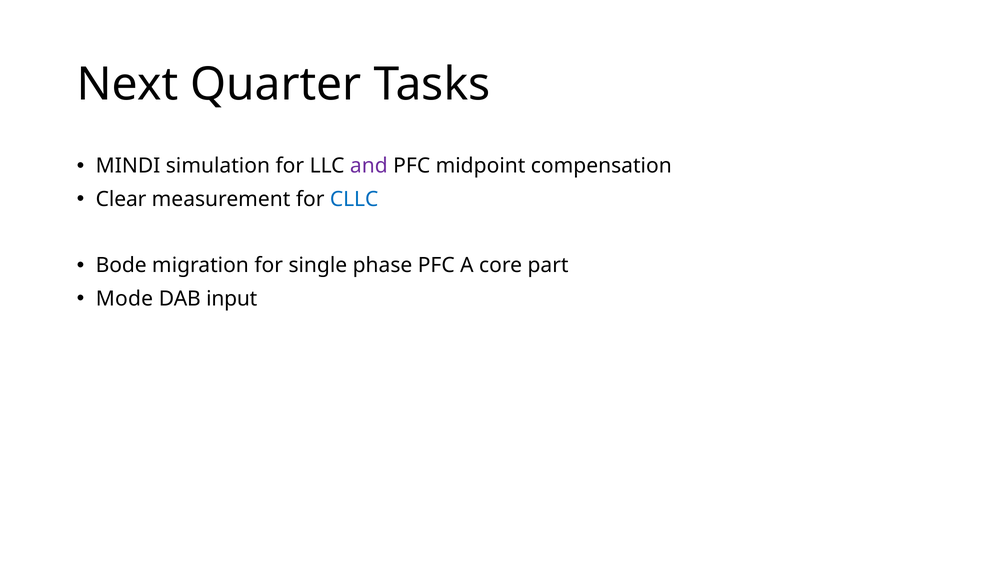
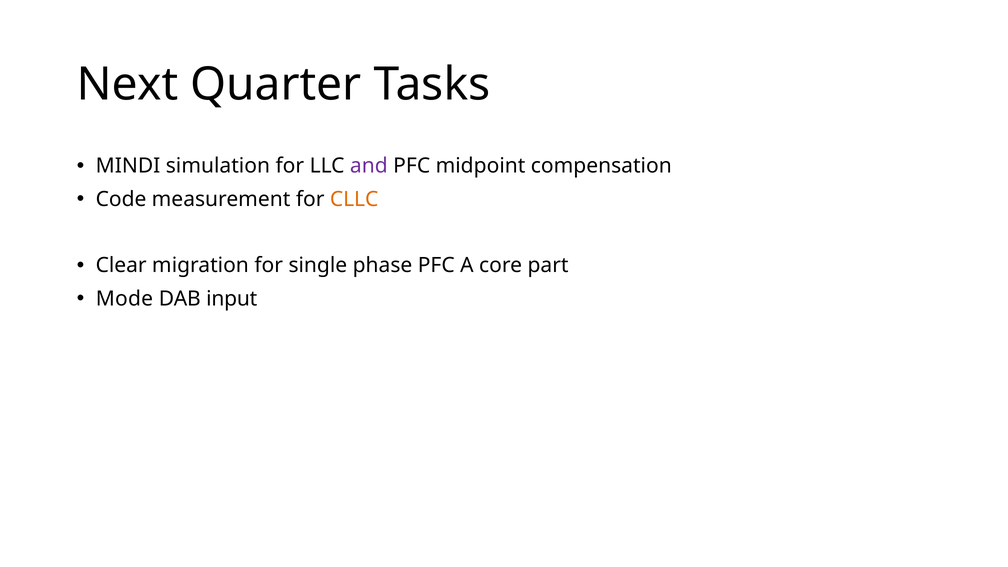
Clear: Clear -> Code
CLLC colour: blue -> orange
Bode: Bode -> Clear
